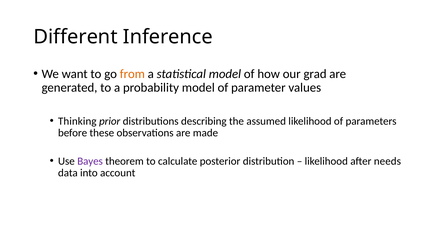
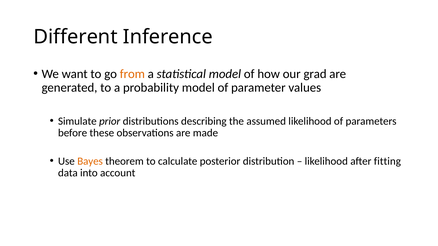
Thinking: Thinking -> Simulate
Bayes colour: purple -> orange
needs: needs -> fitting
